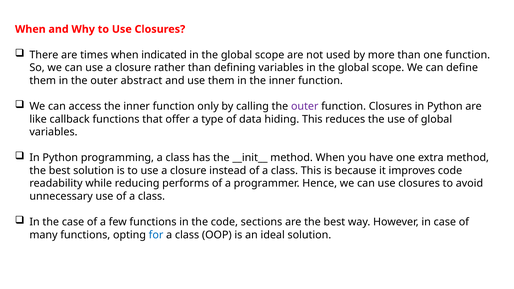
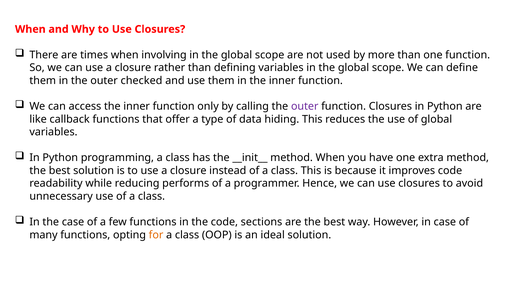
indicated: indicated -> involving
abstract: abstract -> checked
for colour: blue -> orange
